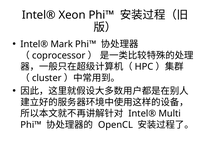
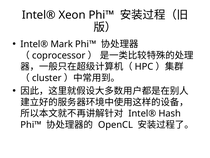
Multi: Multi -> Hash
